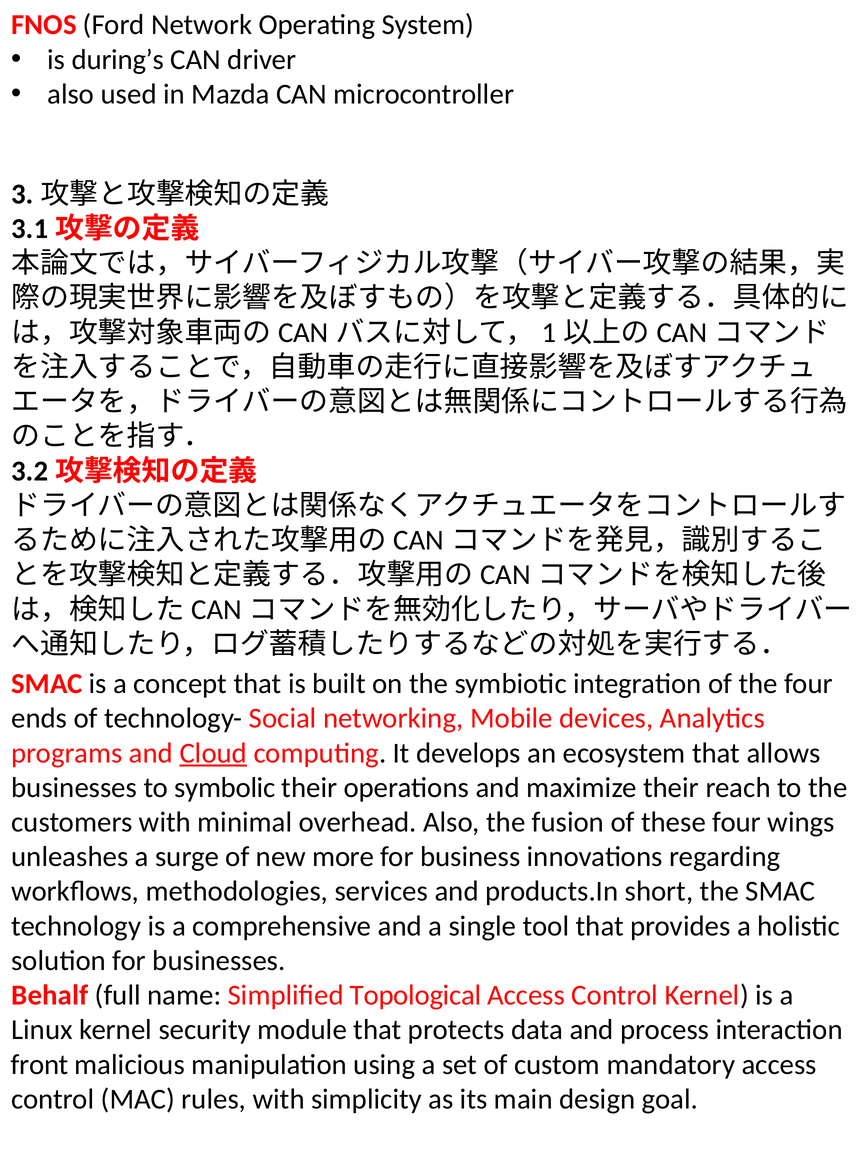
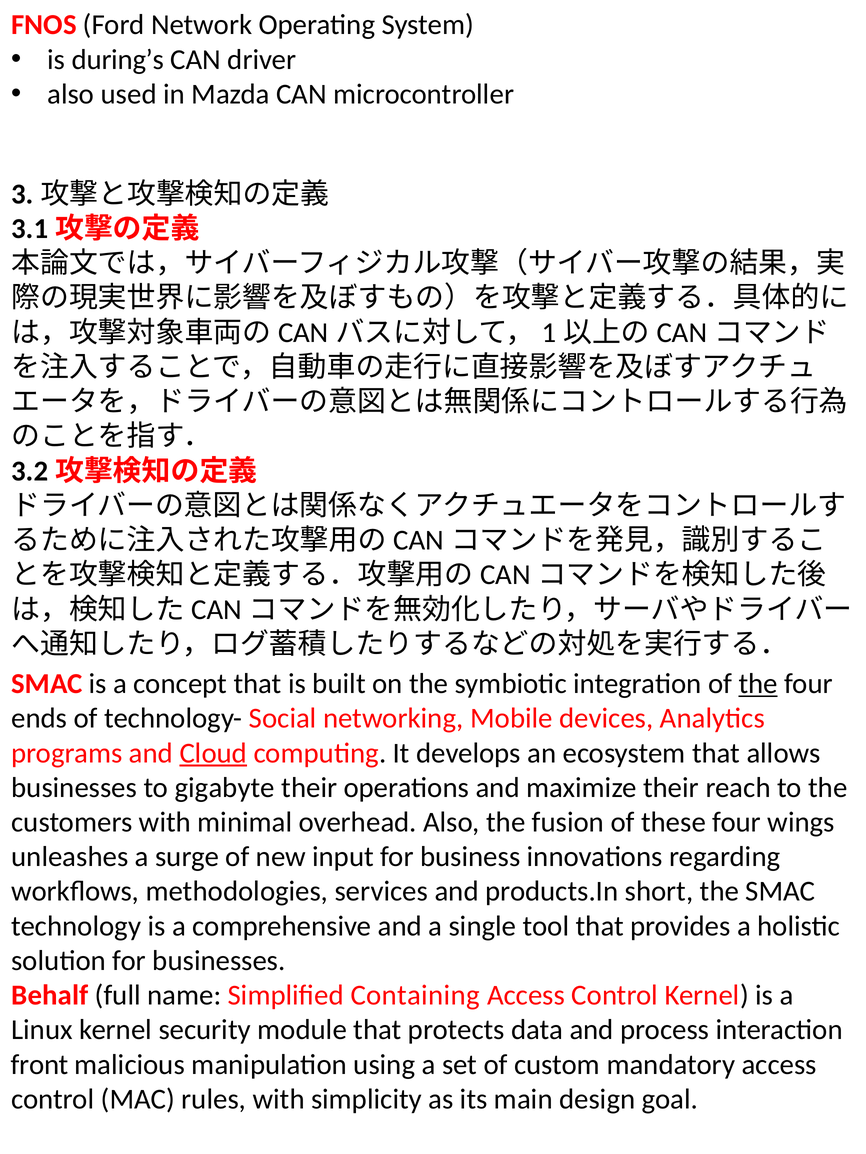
the at (758, 684) underline: none -> present
symbolic: symbolic -> gigabyte
more: more -> input
Topological: Topological -> Containing
